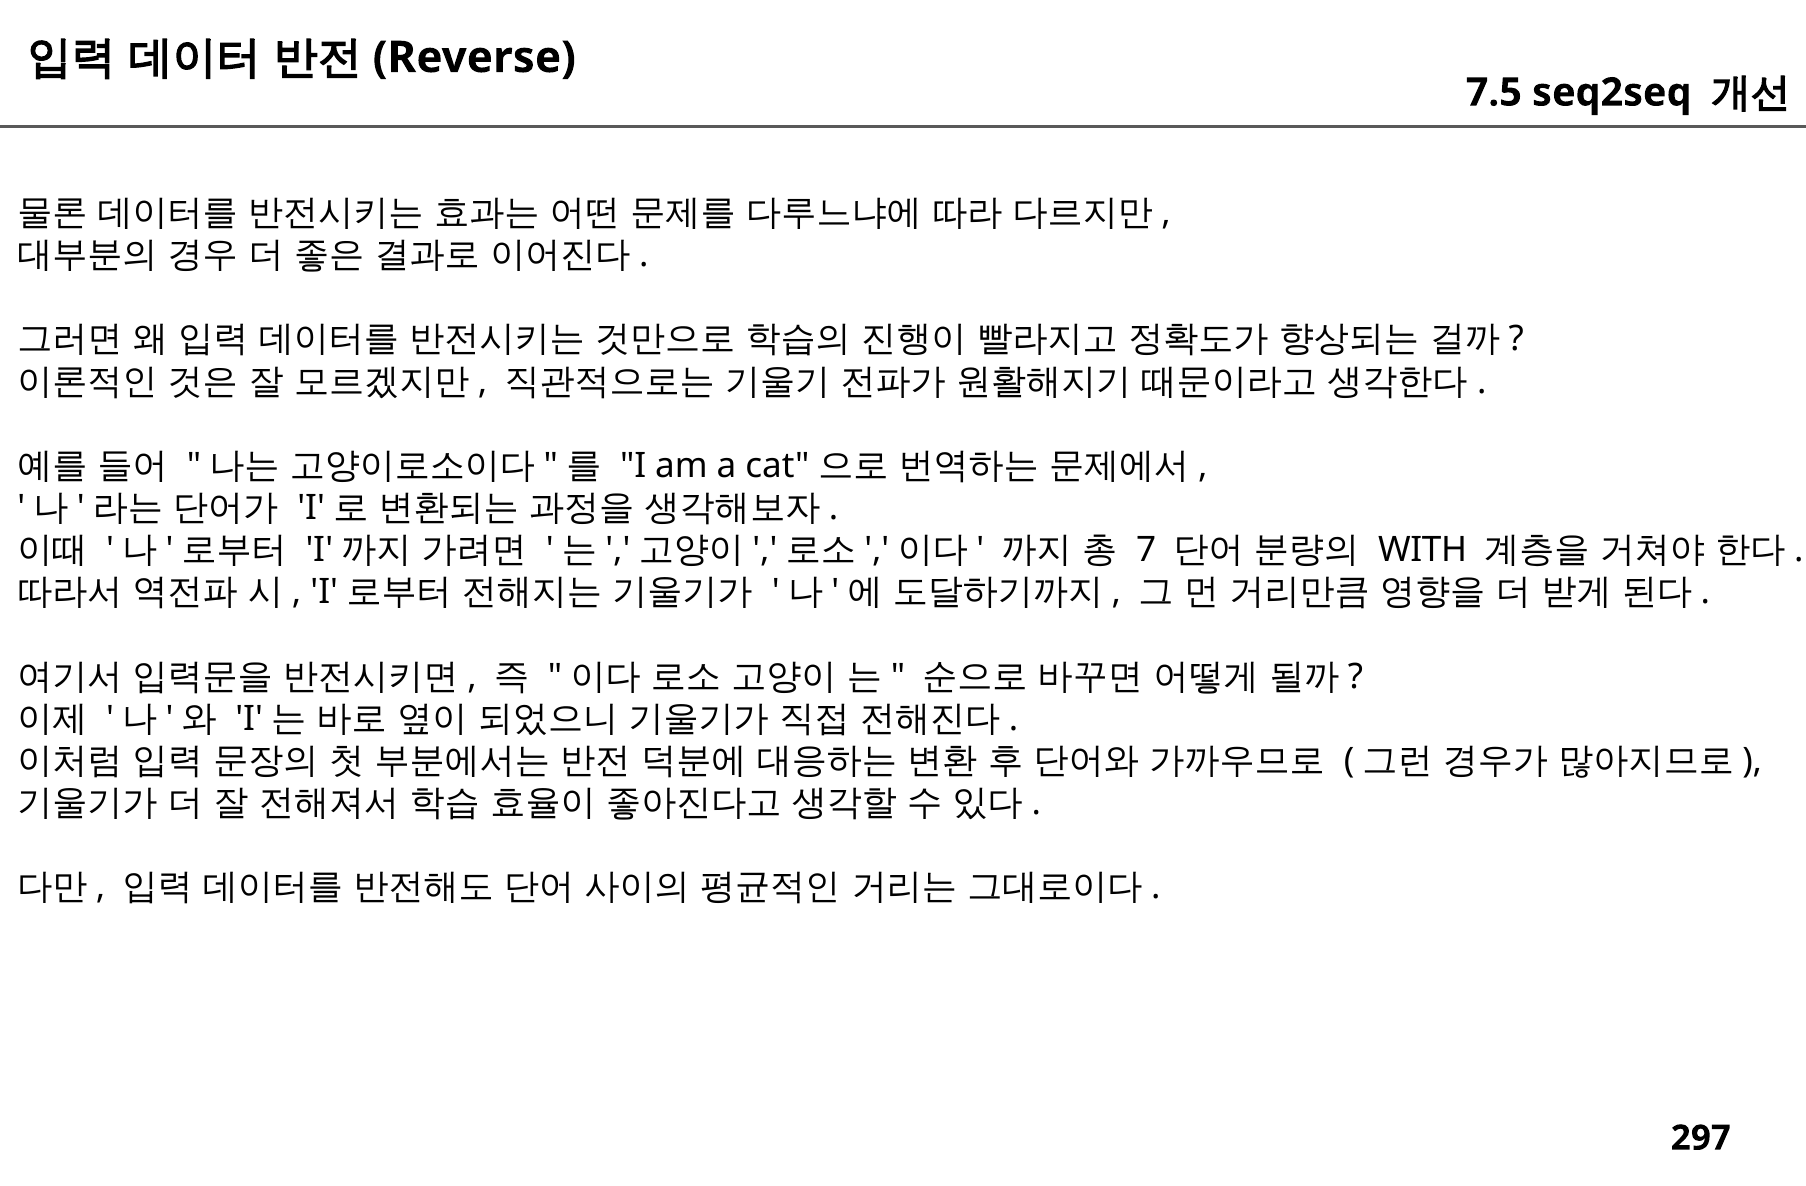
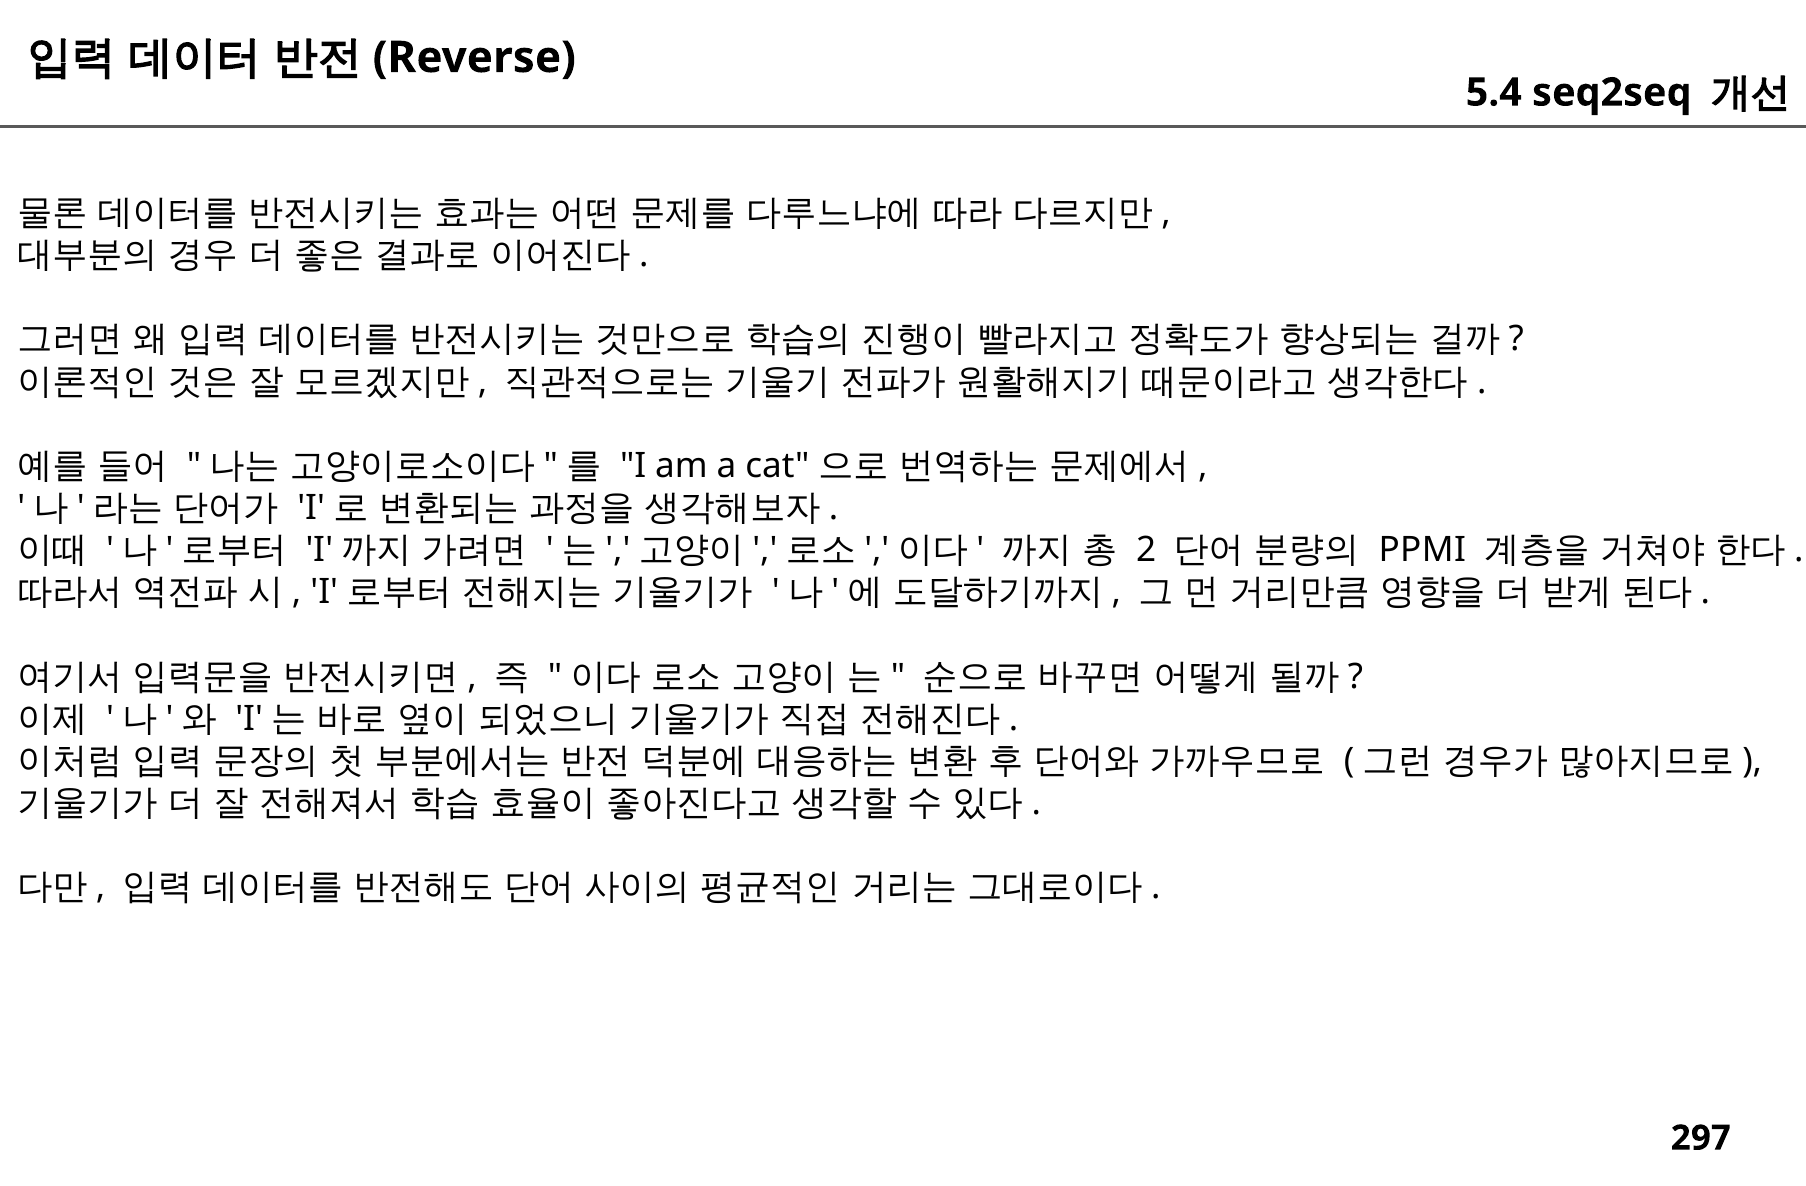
7.5: 7.5 -> 5.4
7: 7 -> 2
WITH: WITH -> PPMI
